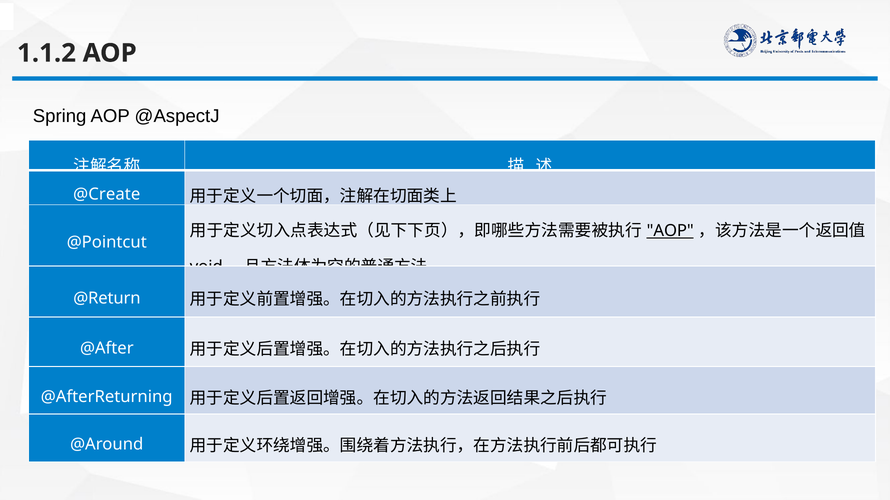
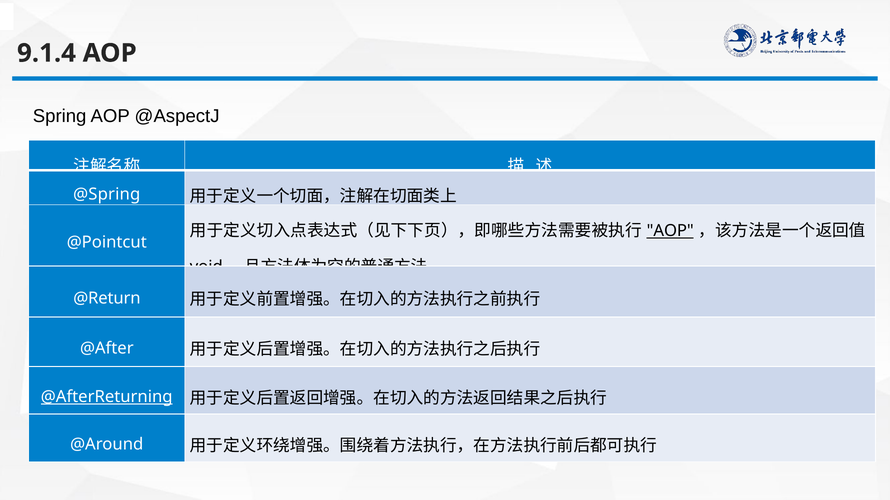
1.1.2: 1.1.2 -> 9.1.4
@Create: @Create -> @Spring
@AfterReturning underline: none -> present
